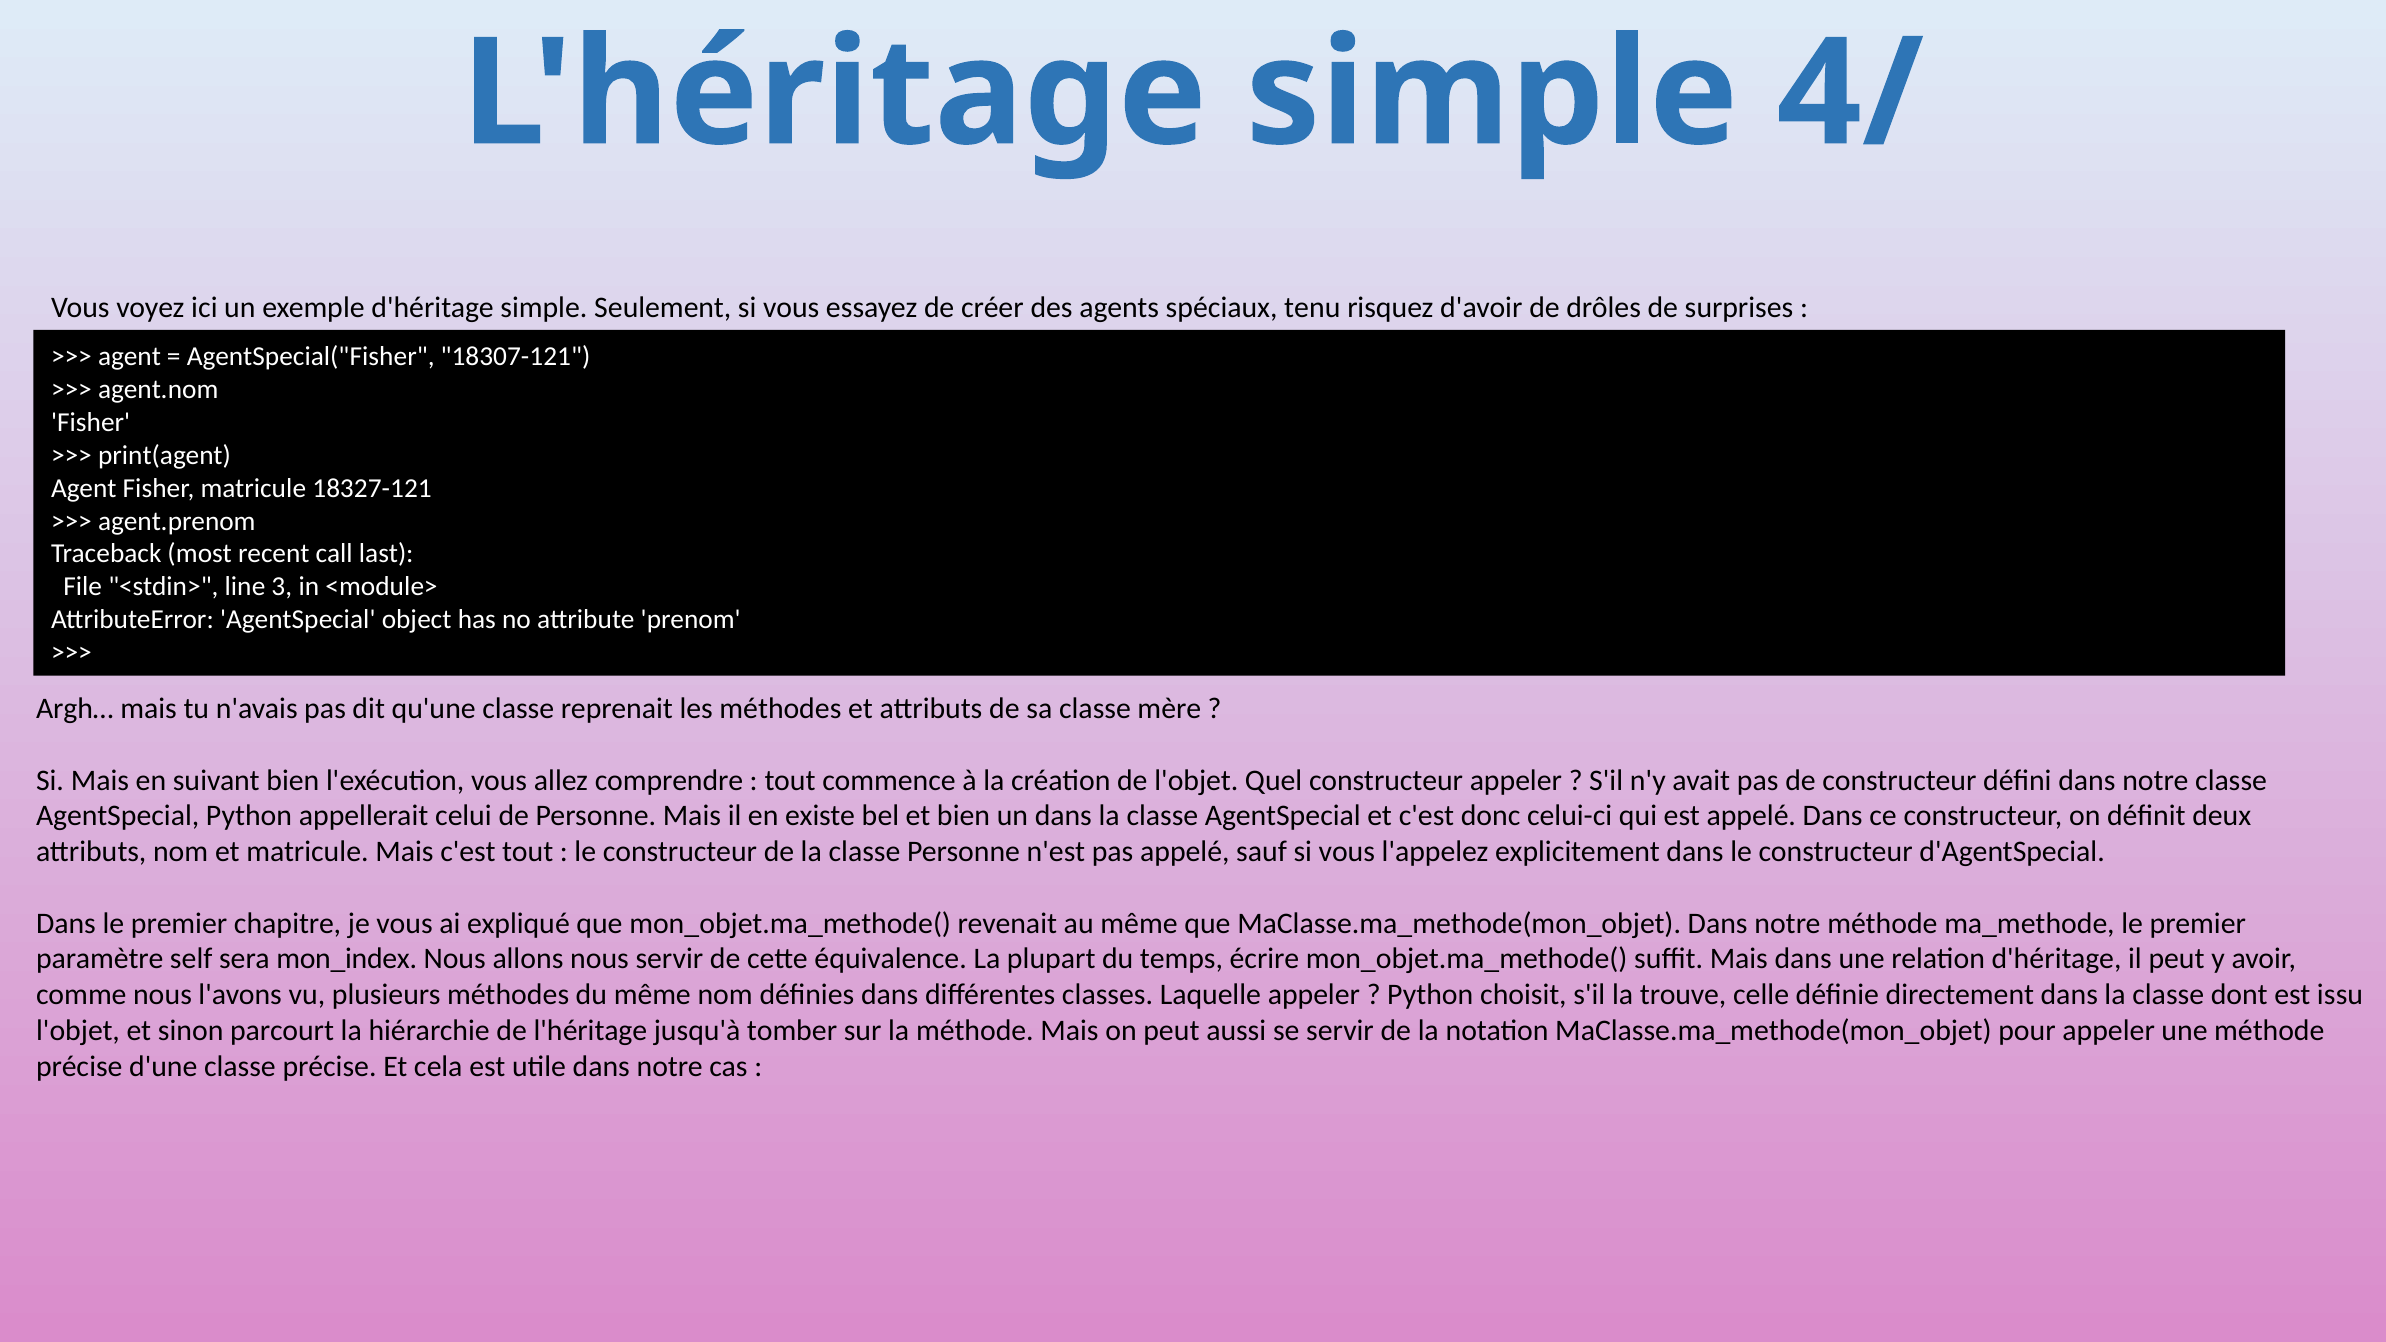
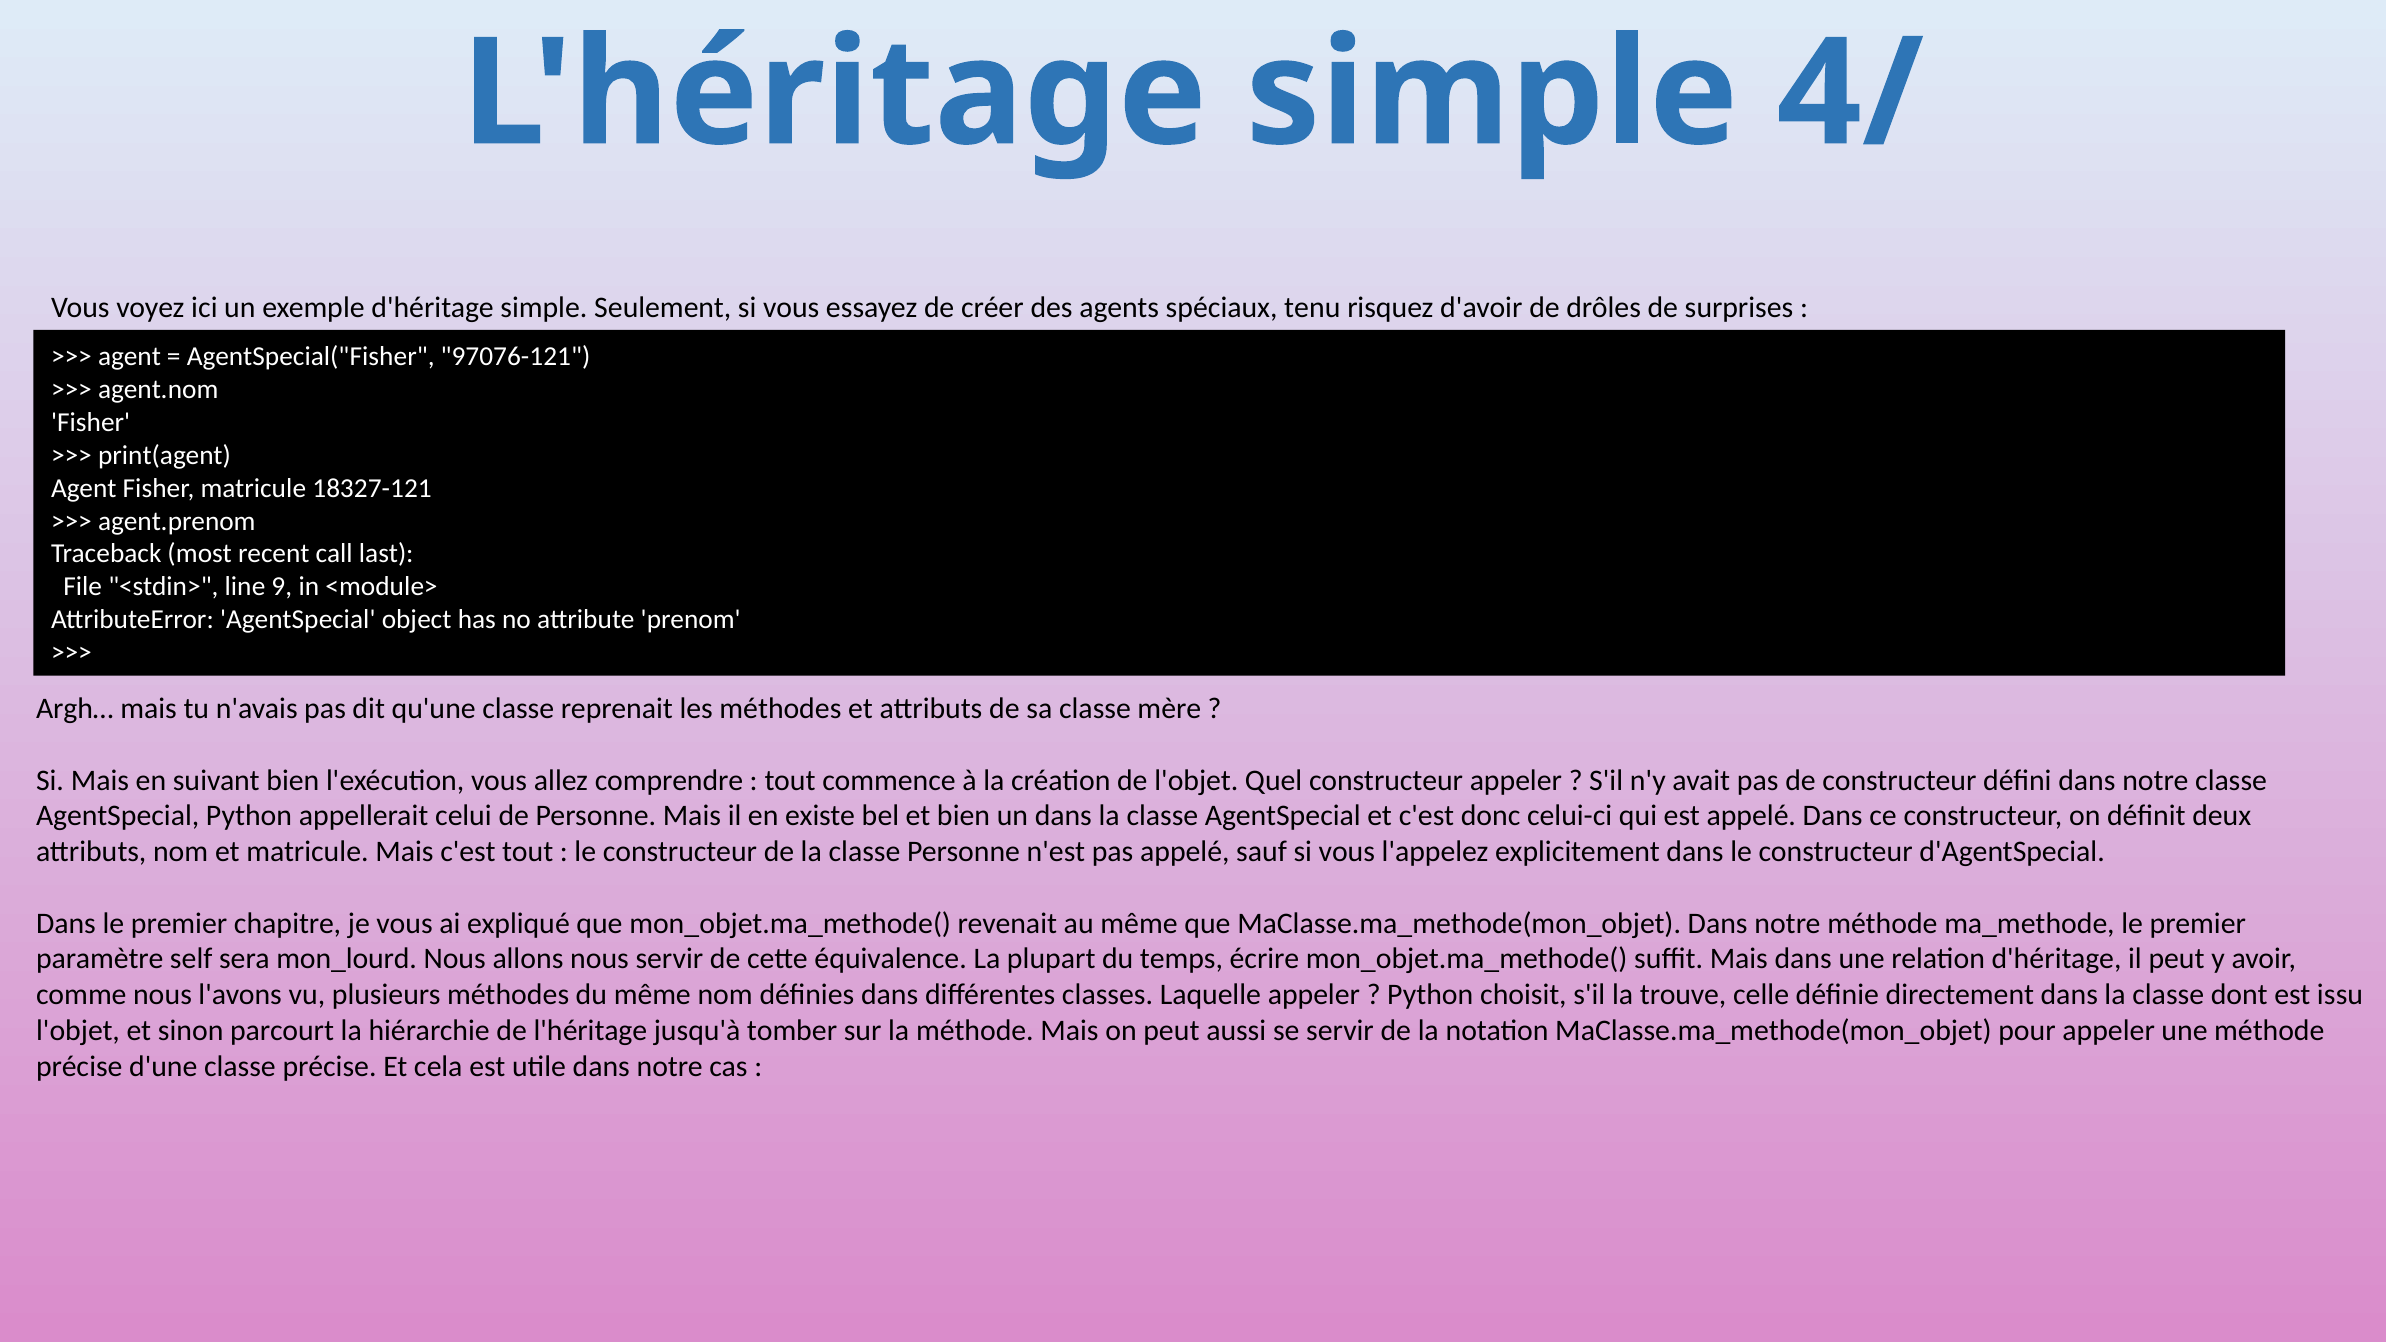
18307-121: 18307-121 -> 97076-121
3: 3 -> 9
mon_index: mon_index -> mon_lourd
